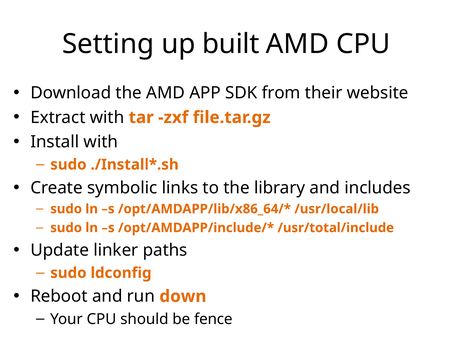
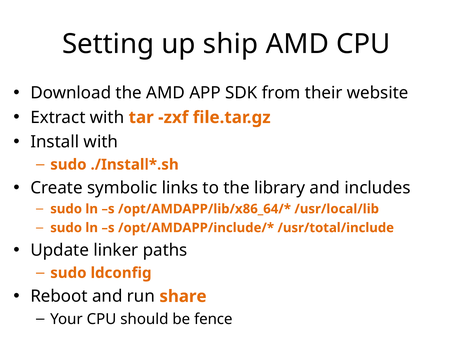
built: built -> ship
down: down -> share
